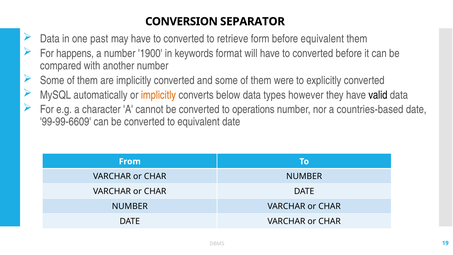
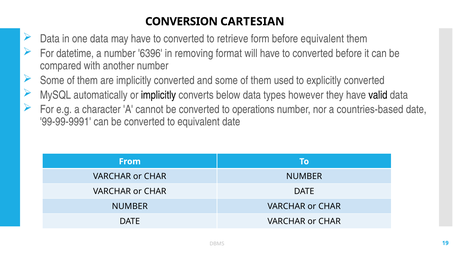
SEPARATOR: SEPARATOR -> CARTESIAN
one past: past -> data
happens: happens -> datetime
1900: 1900 -> 6396
keywords: keywords -> removing
were: were -> used
implicitly at (158, 95) colour: orange -> black
99-99-6609: 99-99-6609 -> 99-99-9991
